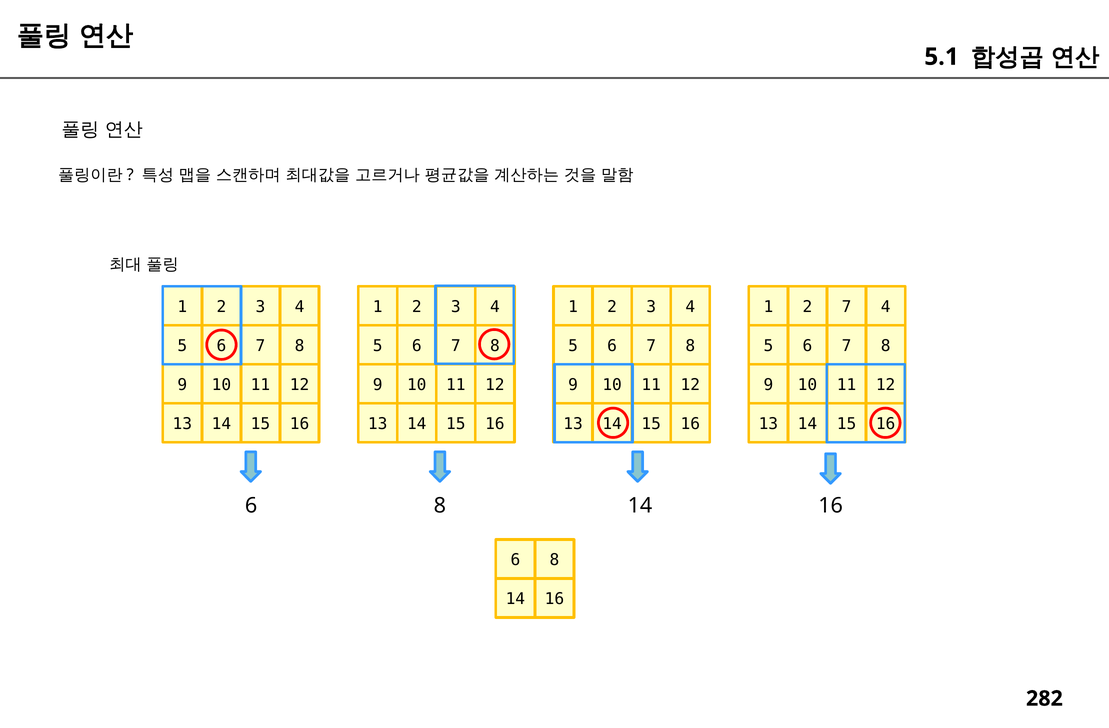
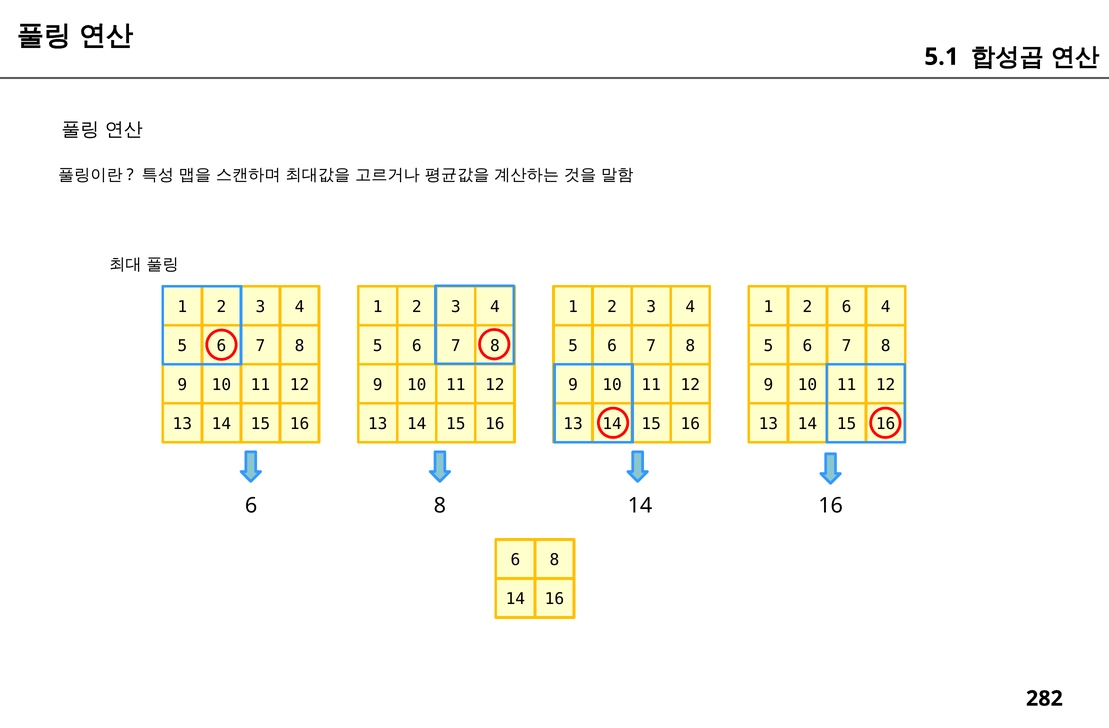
2 7: 7 -> 6
